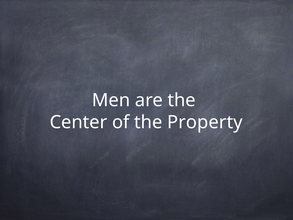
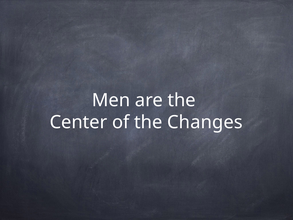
Property: Property -> Changes
